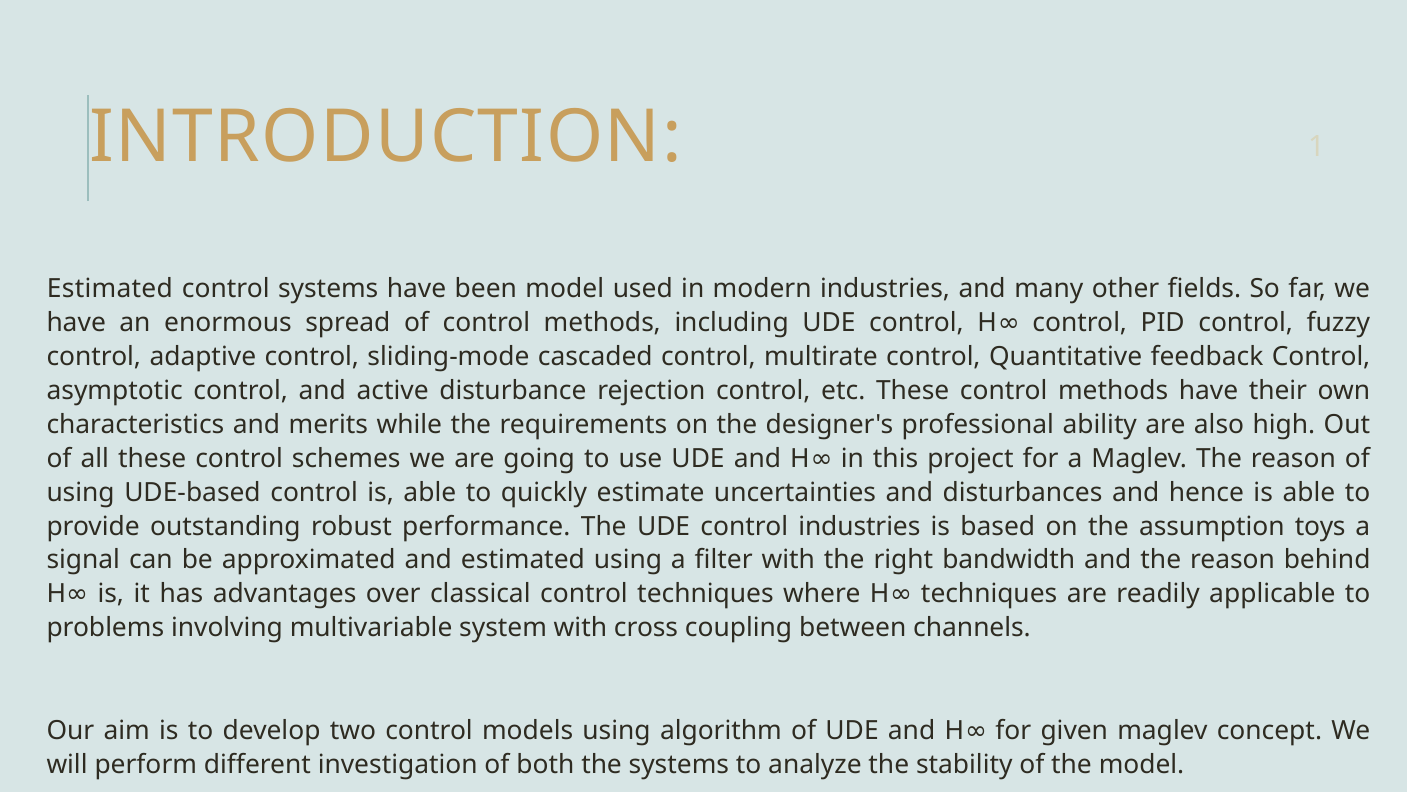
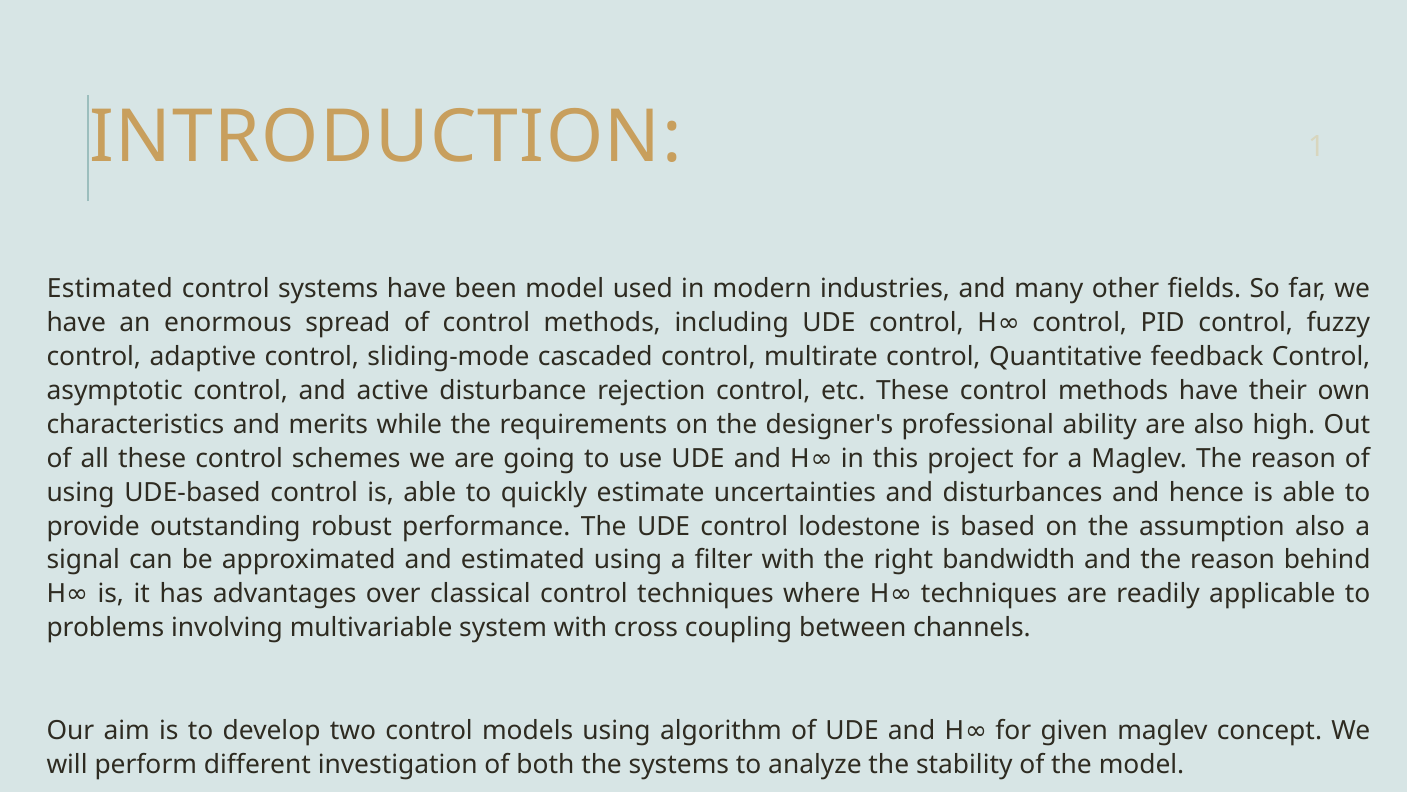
control industries: industries -> lodestone
assumption toys: toys -> also
